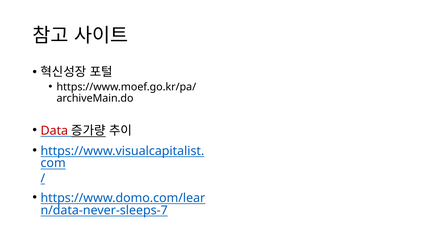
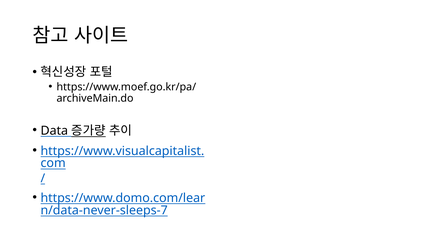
Data colour: red -> black
